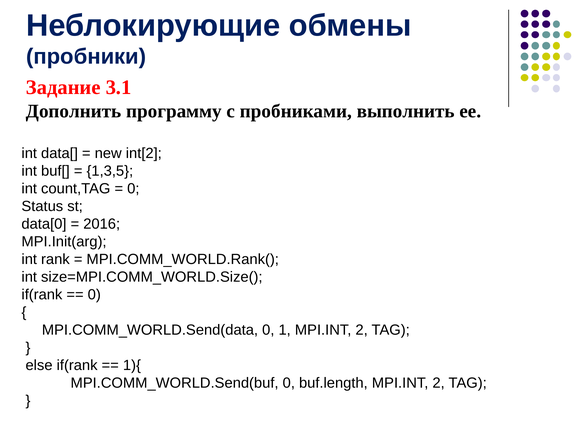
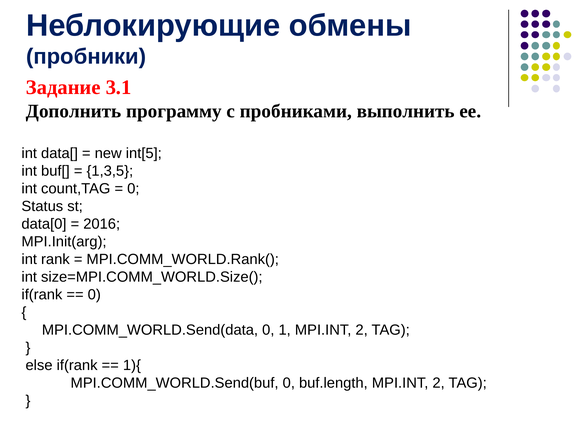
int[2: int[2 -> int[5
